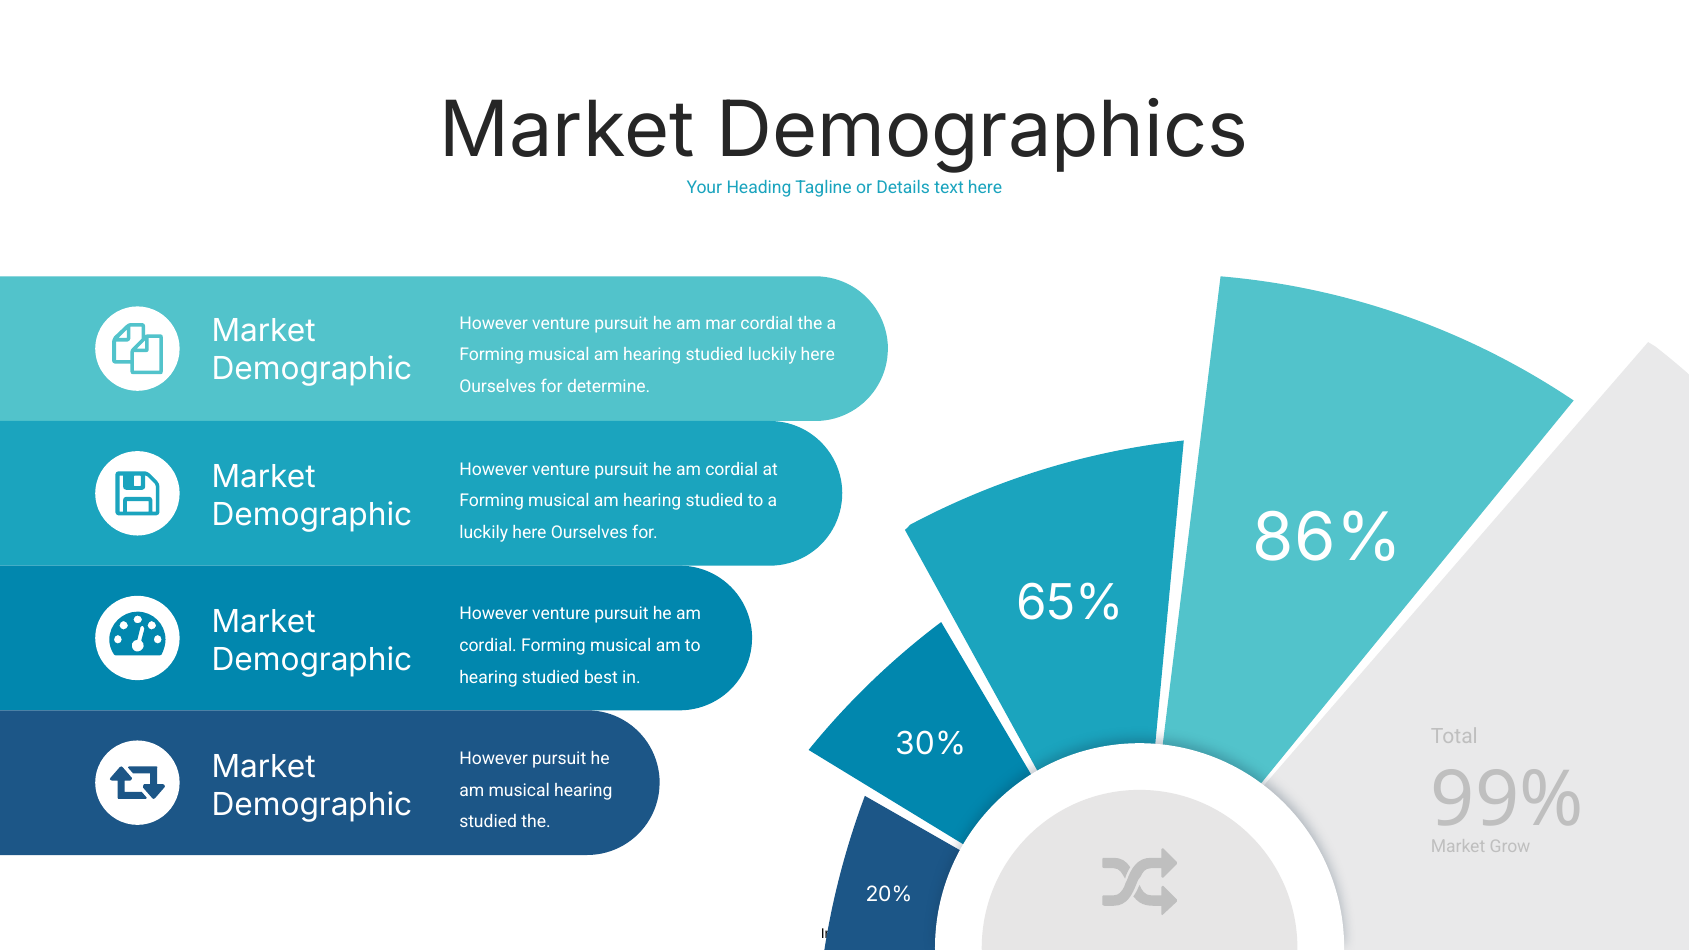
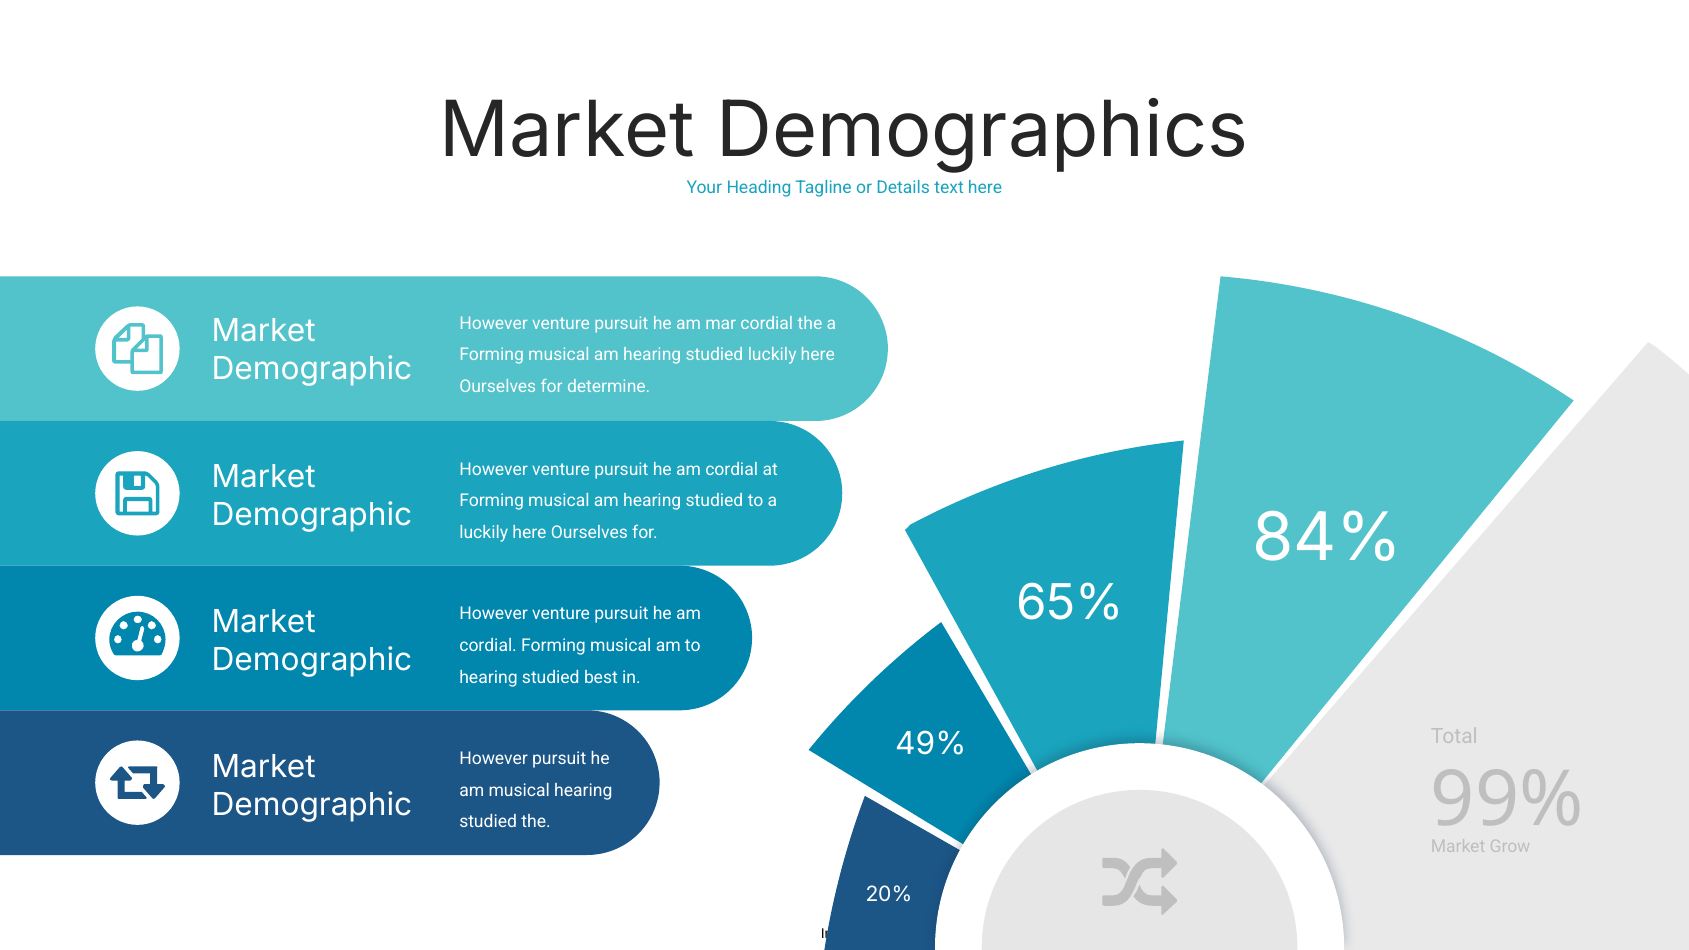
86%: 86% -> 84%
30%: 30% -> 49%
